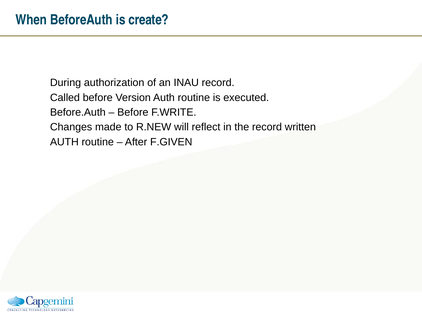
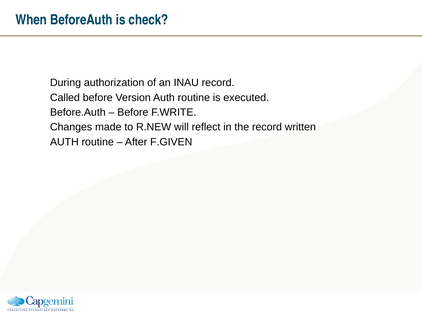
create: create -> check
